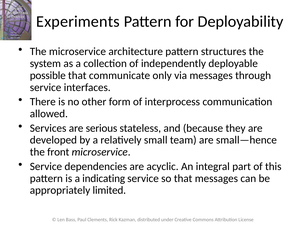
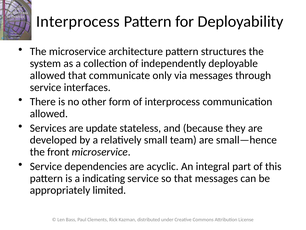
Experiments at (78, 22): Experiments -> Interprocess
possible at (48, 75): possible -> allowed
serious: serious -> update
